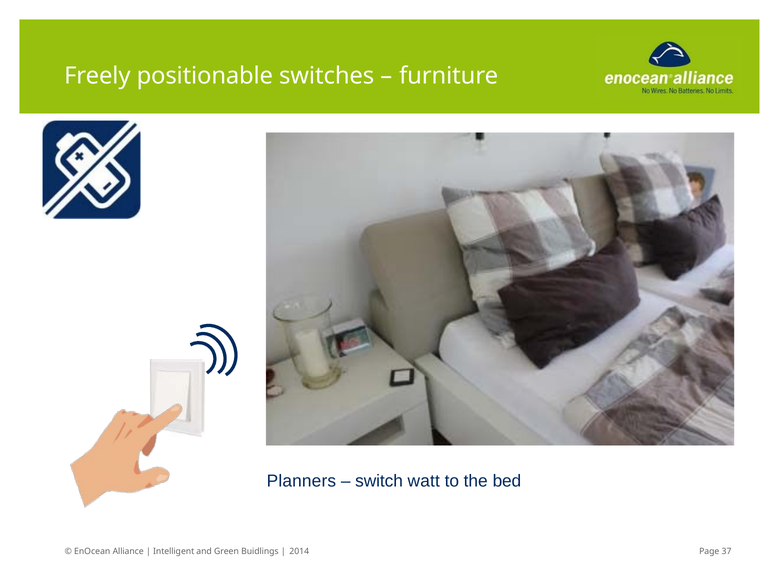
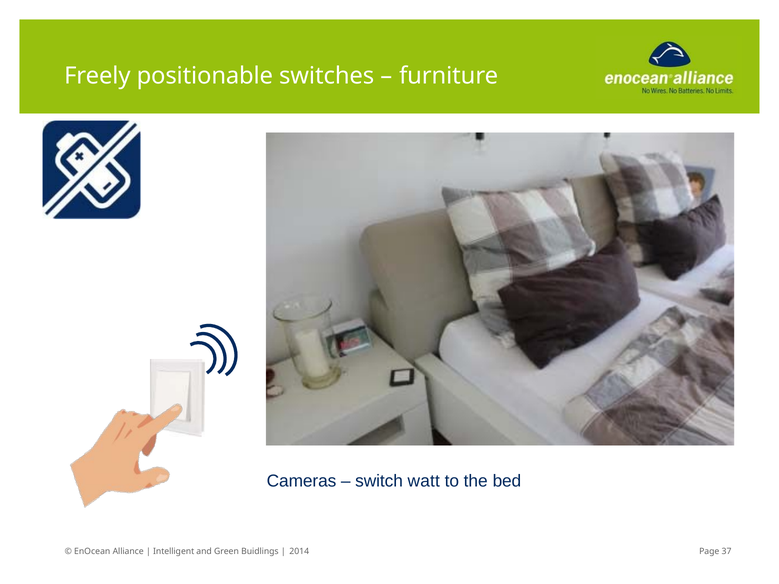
Planners: Planners -> Cameras
